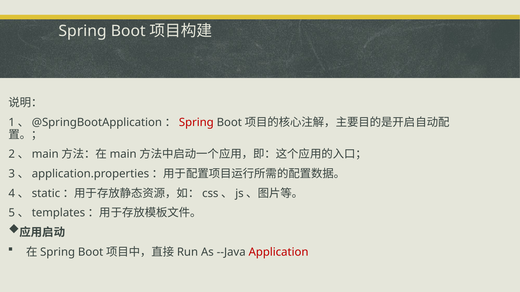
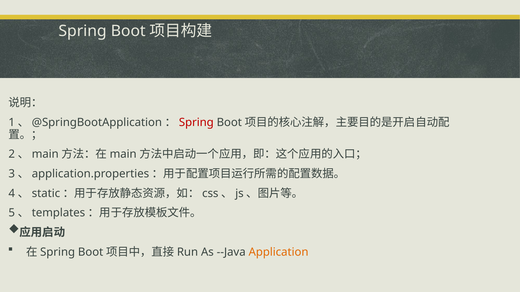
Application colour: red -> orange
